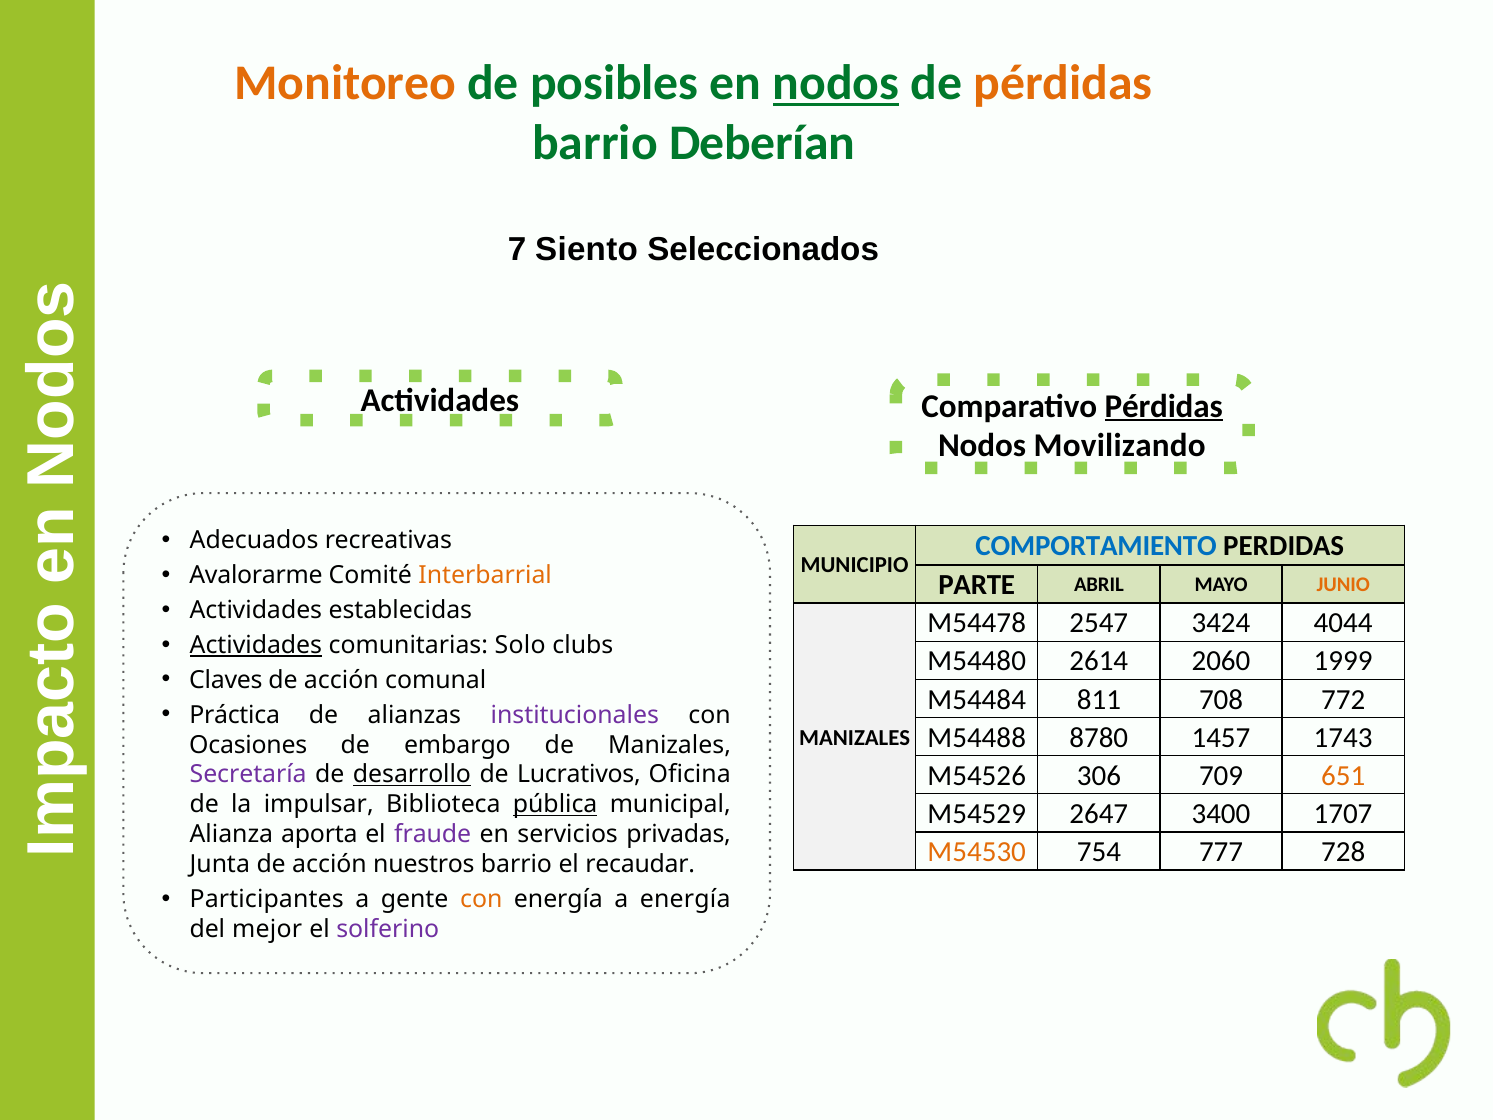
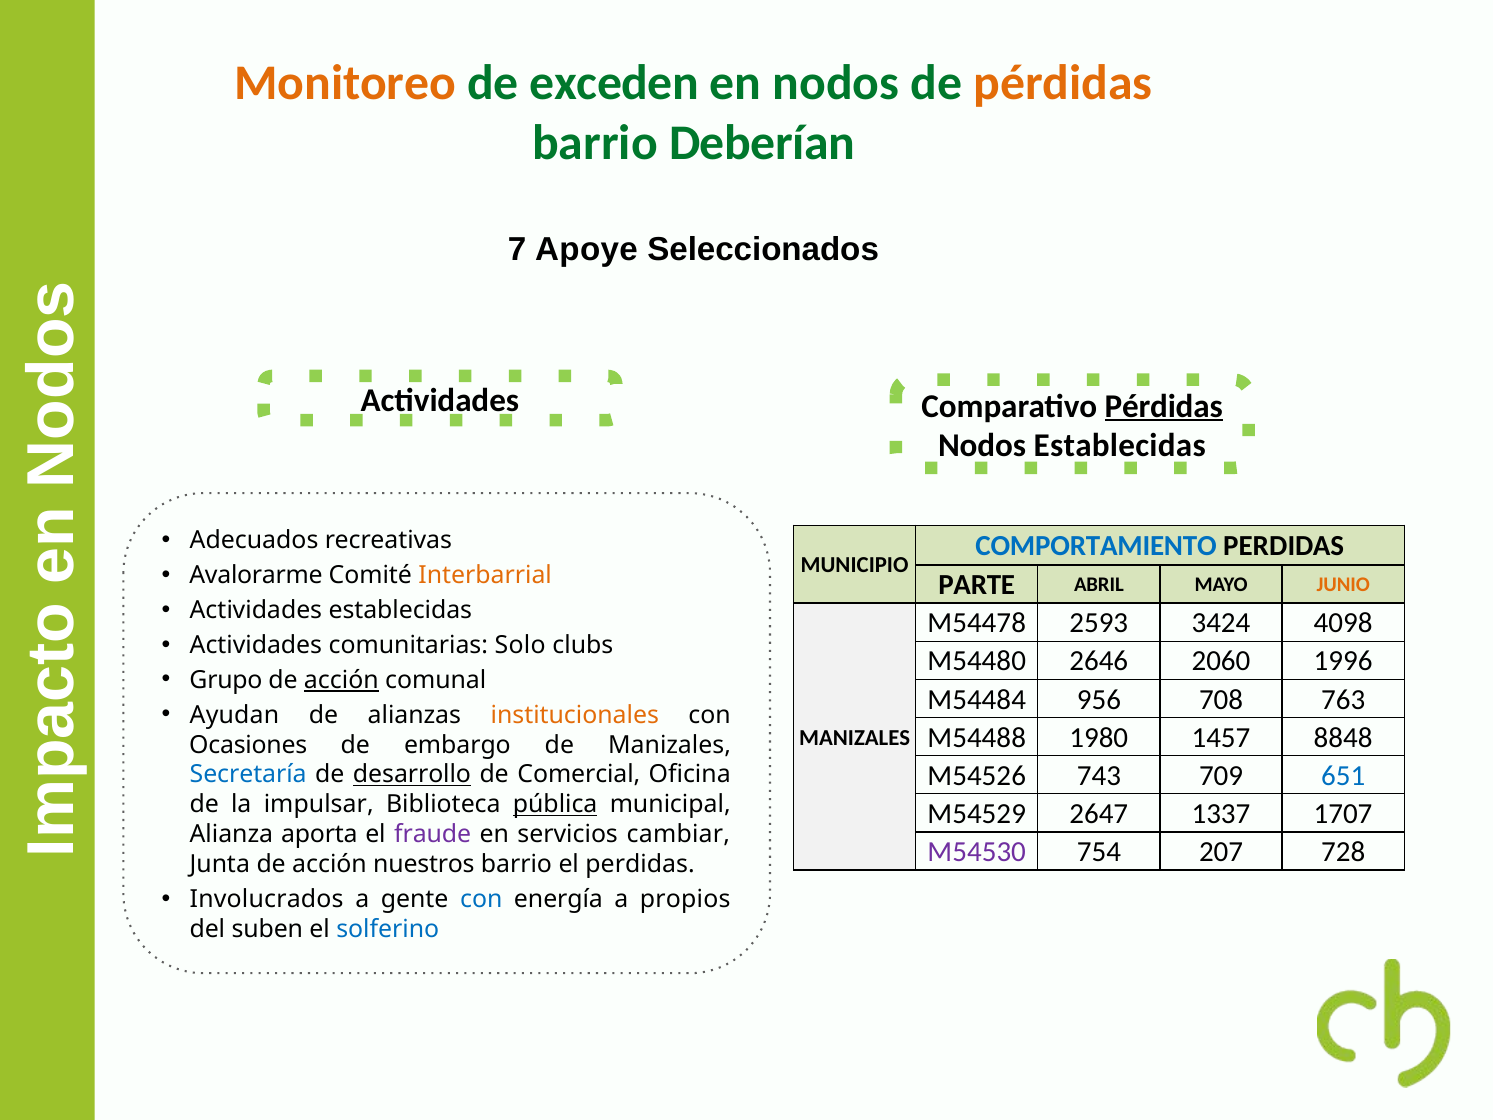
posibles: posibles -> exceden
nodos at (836, 83) underline: present -> none
Siento: Siento -> Apoye
Nodos Movilizando: Movilizando -> Establecidas
2547: 2547 -> 2593
4044: 4044 -> 4098
Actividades at (256, 645) underline: present -> none
2614: 2614 -> 2646
1999: 1999 -> 1996
Claves: Claves -> Grupo
acción at (341, 680) underline: none -> present
811: 811 -> 956
772: 772 -> 763
Práctica: Práctica -> Ayudan
institucionales colour: purple -> orange
8780: 8780 -> 1980
1743: 1743 -> 8848
306: 306 -> 743
651 colour: orange -> blue
Secretaría colour: purple -> blue
Lucrativos: Lucrativos -> Comercial
3400: 3400 -> 1337
privadas: privadas -> cambiar
M54530 colour: orange -> purple
777: 777 -> 207
el recaudar: recaudar -> perdidas
Participantes: Participantes -> Involucrados
con at (481, 899) colour: orange -> blue
a energía: energía -> propios
mejor: mejor -> suben
solferino colour: purple -> blue
